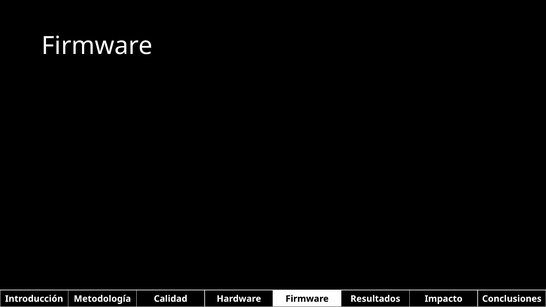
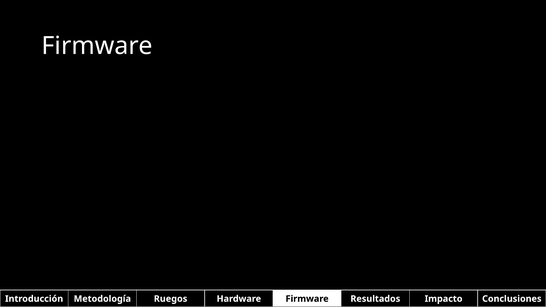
Calidad: Calidad -> Ruegos
